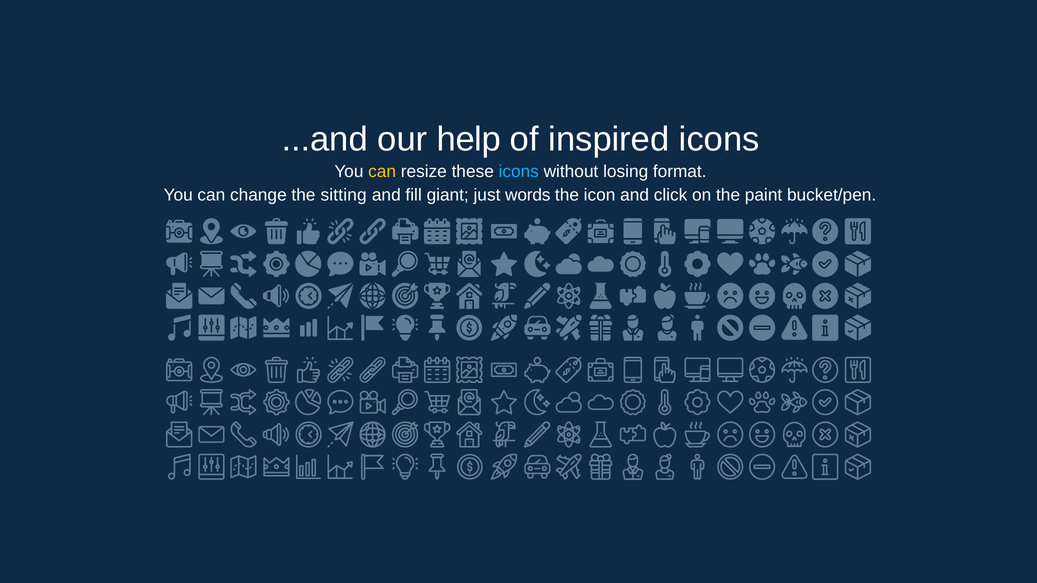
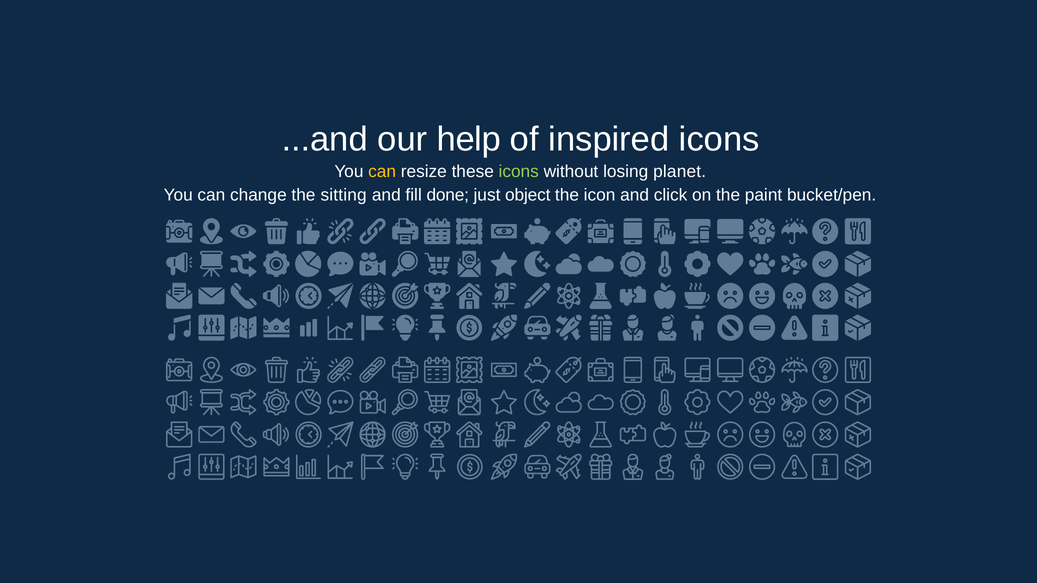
icons at (519, 172) colour: light blue -> light green
format: format -> planet
giant: giant -> done
words: words -> object
